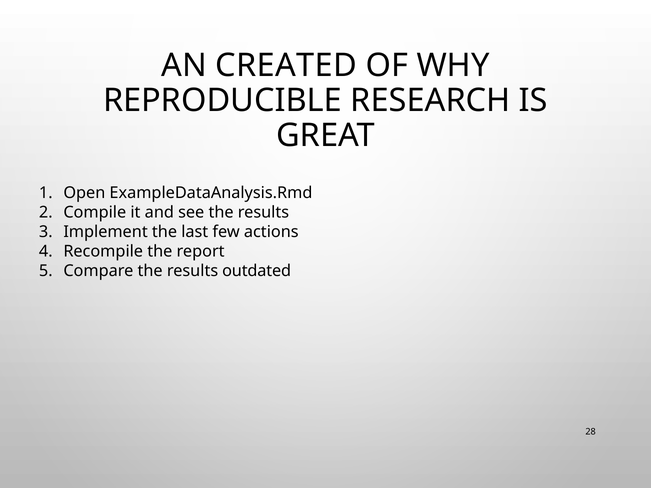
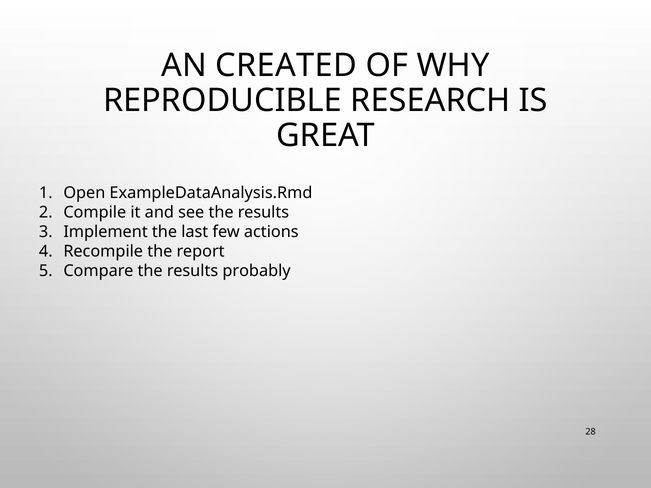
outdated: outdated -> probably
